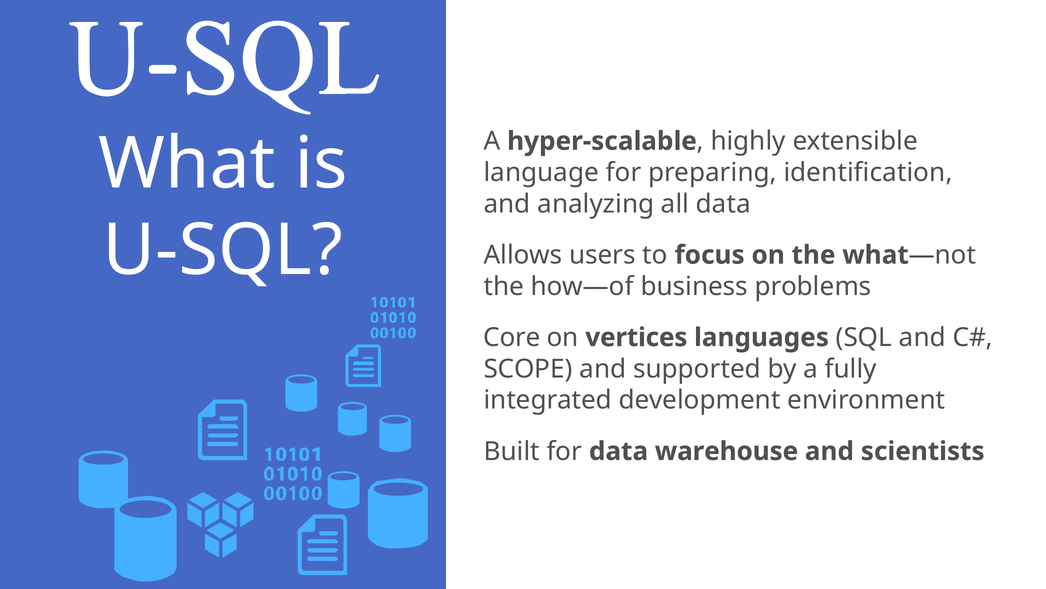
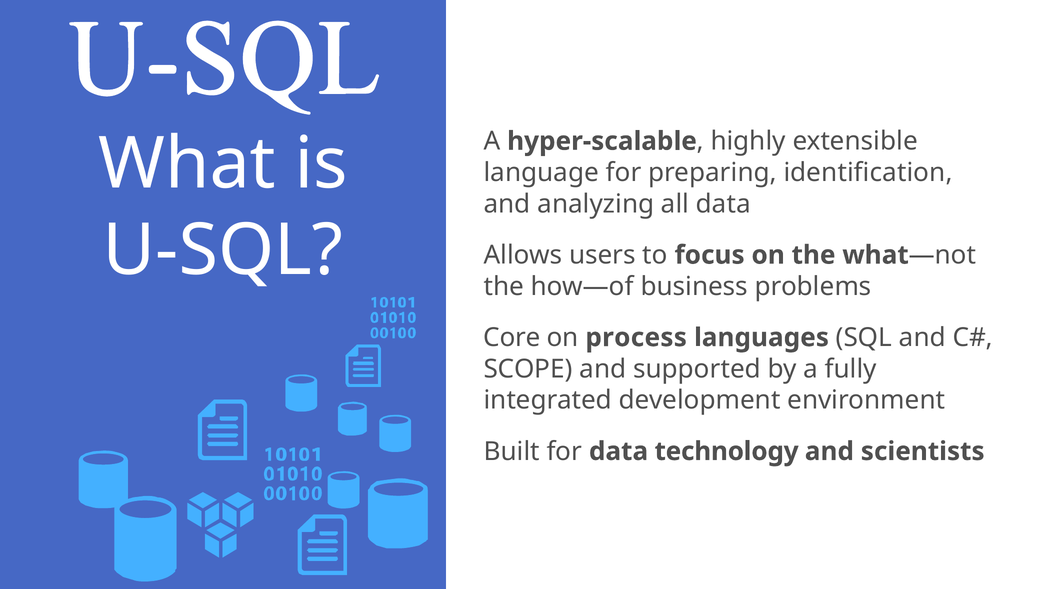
vertices: vertices -> process
warehouse: warehouse -> technology
